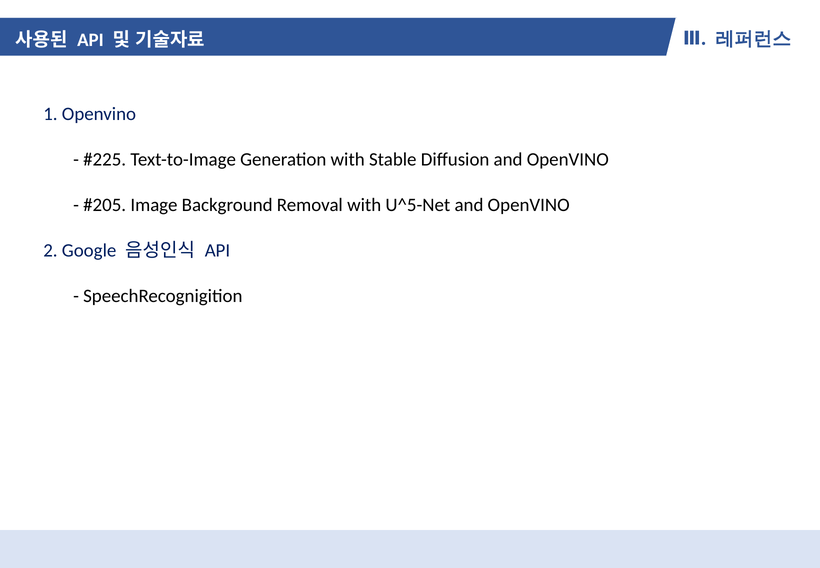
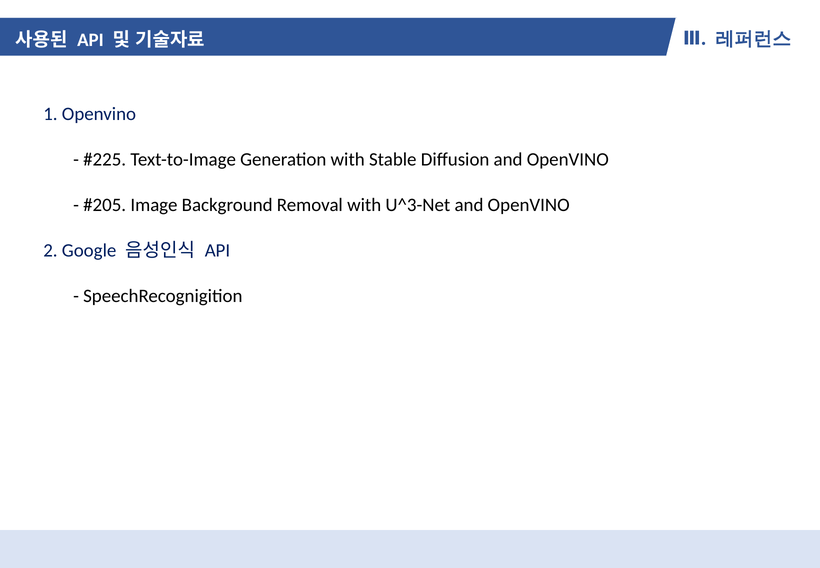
U^5-Net: U^5-Net -> U^3-Net
